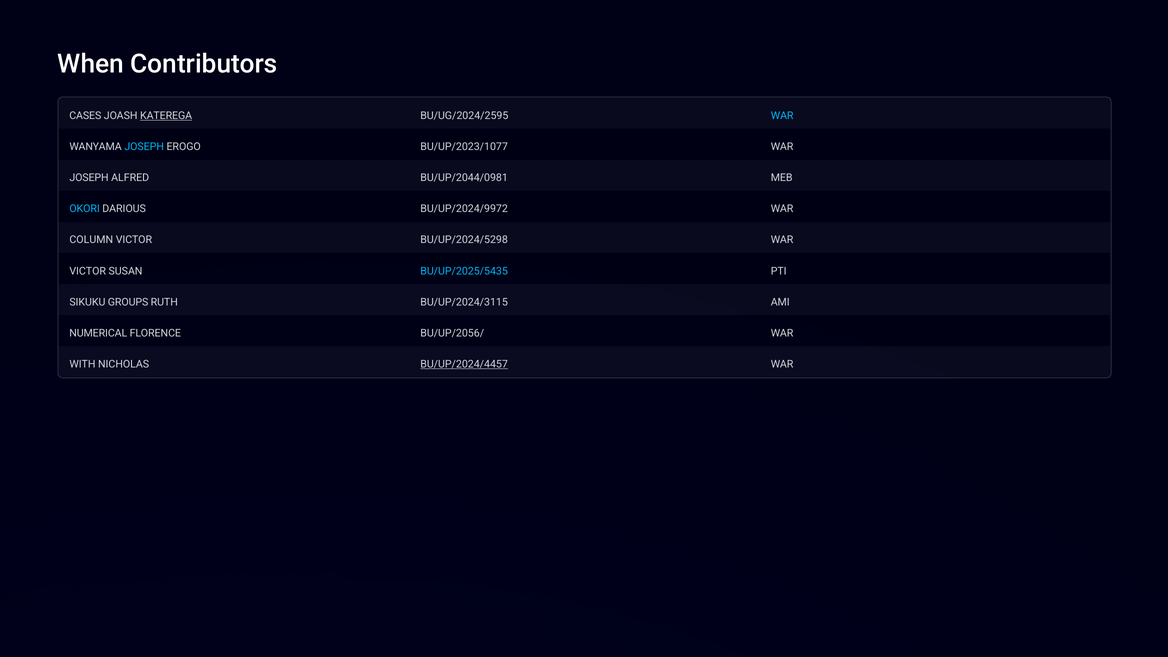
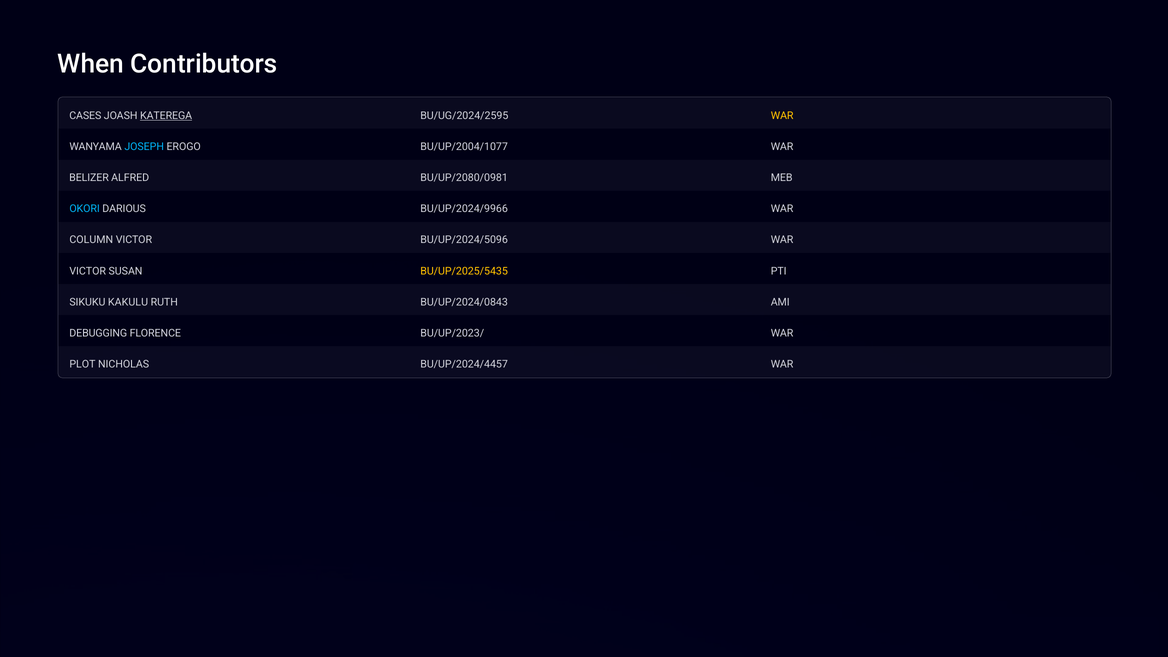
WAR at (782, 116) colour: light blue -> yellow
BU/UP/2023/1077: BU/UP/2023/1077 -> BU/UP/2004/1077
JOSEPH at (89, 178): JOSEPH -> BELIZER
BU/UP/2044/0981: BU/UP/2044/0981 -> BU/UP/2080/0981
BU/UP/2024/9972: BU/UP/2024/9972 -> BU/UP/2024/9966
BU/UP/2024/5298: BU/UP/2024/5298 -> BU/UP/2024/5096
BU/UP/2025/5435 colour: light blue -> yellow
GROUPS: GROUPS -> KAKULU
BU/UP/2024/3115: BU/UP/2024/3115 -> BU/UP/2024/0843
NUMERICAL: NUMERICAL -> DEBUGGING
BU/UP/2056/: BU/UP/2056/ -> BU/UP/2023/
WITH: WITH -> PLOT
BU/UP/2024/4457 underline: present -> none
